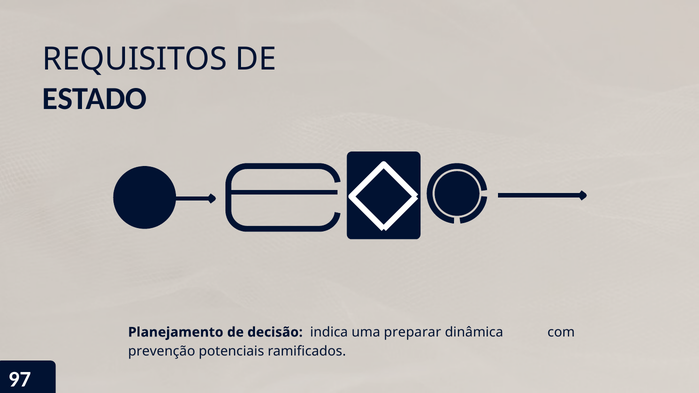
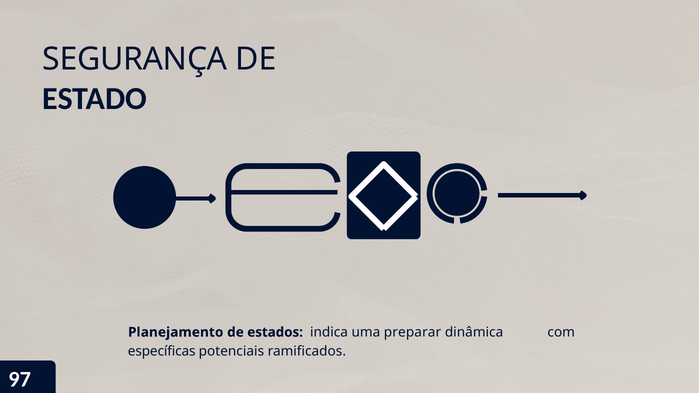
REQUISITOS: REQUISITOS -> SEGURANÇA
decisão: decisão -> estados
prevenção: prevenção -> específicas
